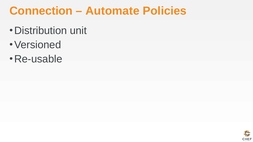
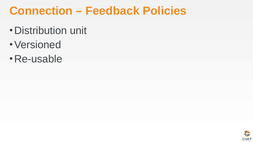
Automate: Automate -> Feedback
